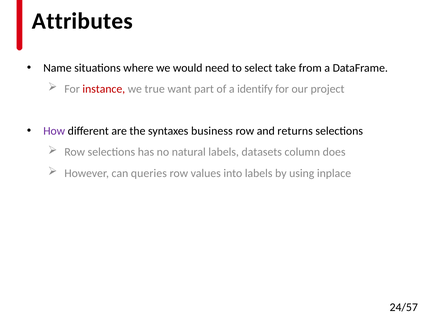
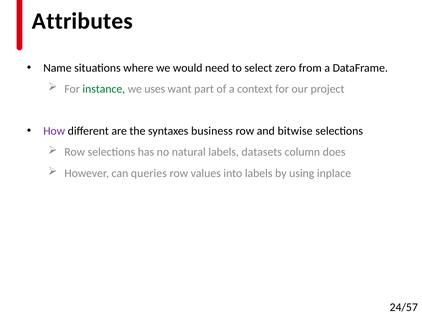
take: take -> zero
instance colour: red -> green
true: true -> uses
identify: identify -> context
returns: returns -> bitwise
